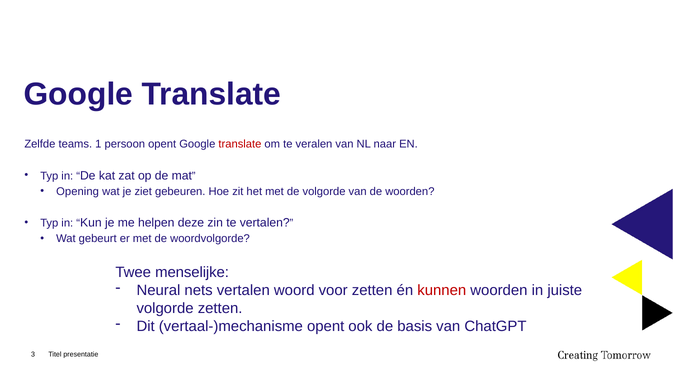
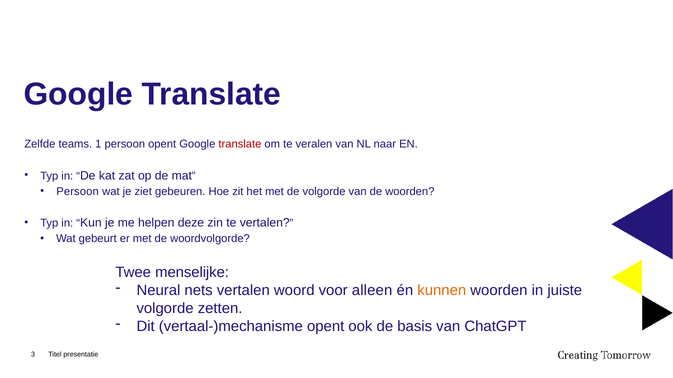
Opening at (78, 192): Opening -> Persoon
voor zetten: zetten -> alleen
kunnen colour: red -> orange
